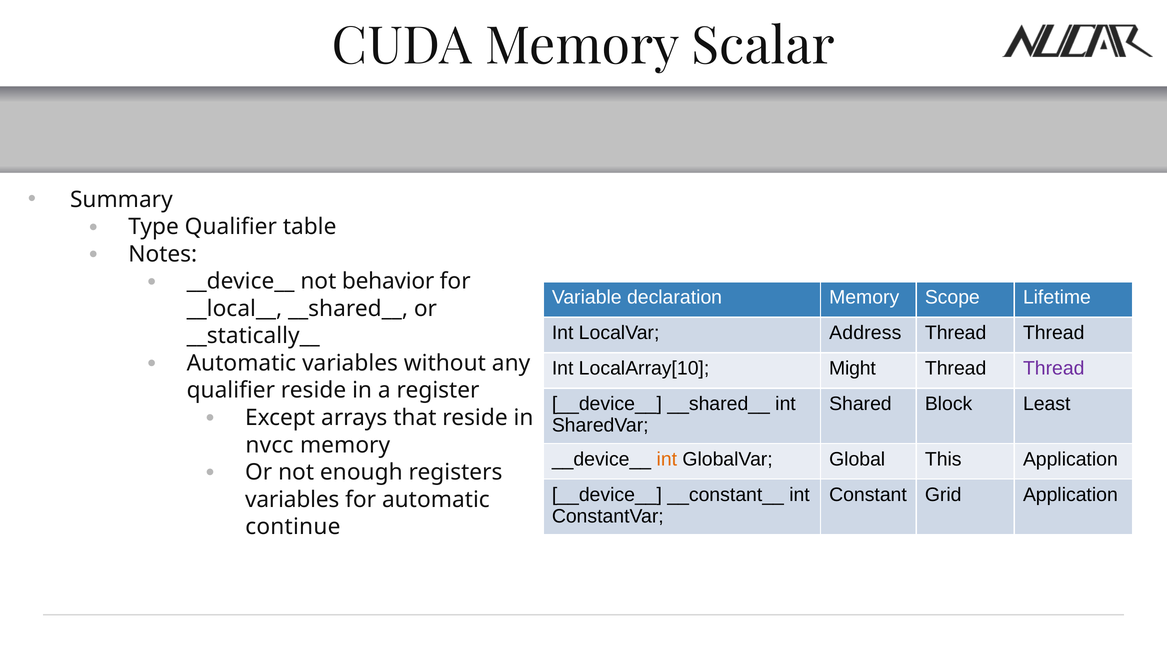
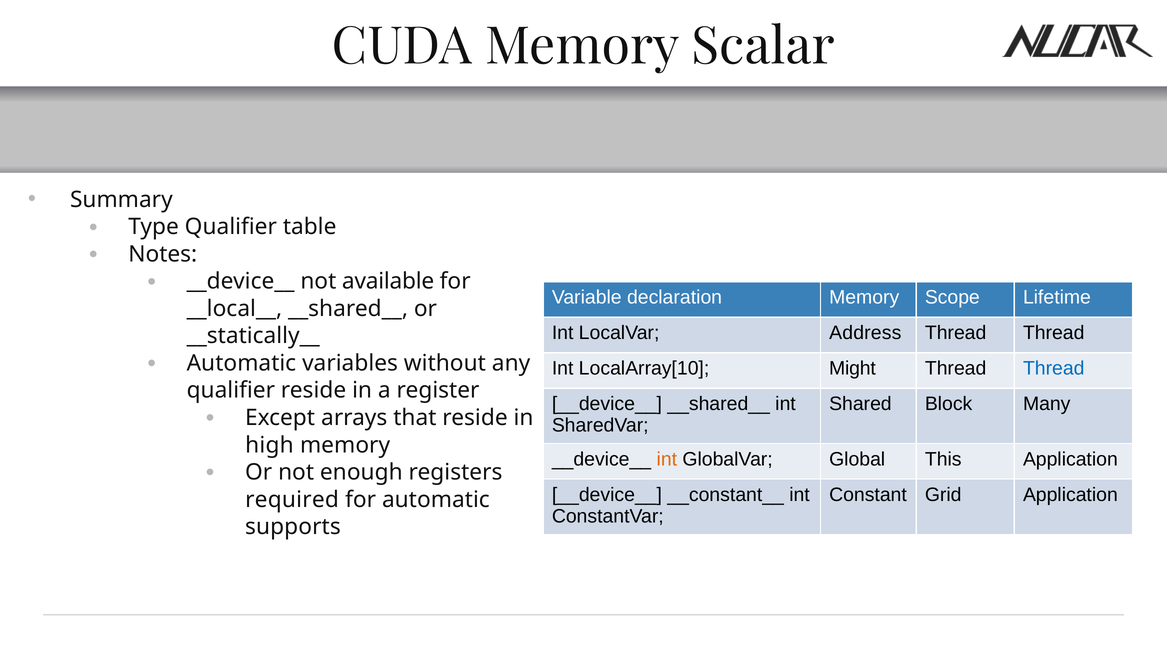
behavior: behavior -> available
Thread at (1054, 368) colour: purple -> blue
Least: Least -> Many
nvcc: nvcc -> high
variables at (292, 499): variables -> required
continue: continue -> supports
